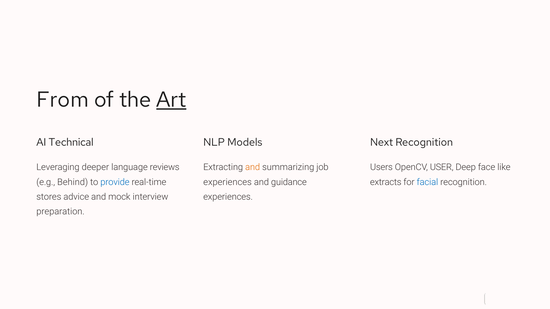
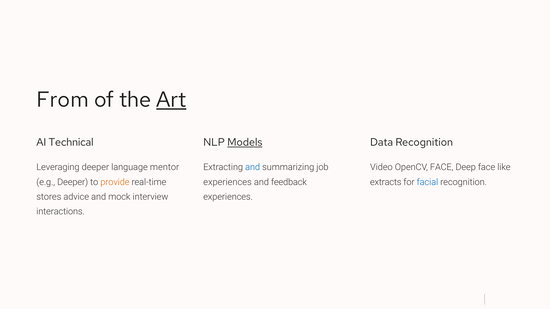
Models underline: none -> present
Next: Next -> Data
and at (253, 168) colour: orange -> blue
reviews: reviews -> mentor
Users: Users -> Video
OpenCV USER: USER -> FACE
e.g Behind: Behind -> Deeper
provide colour: blue -> orange
guidance: guidance -> feedback
preparation: preparation -> interactions
